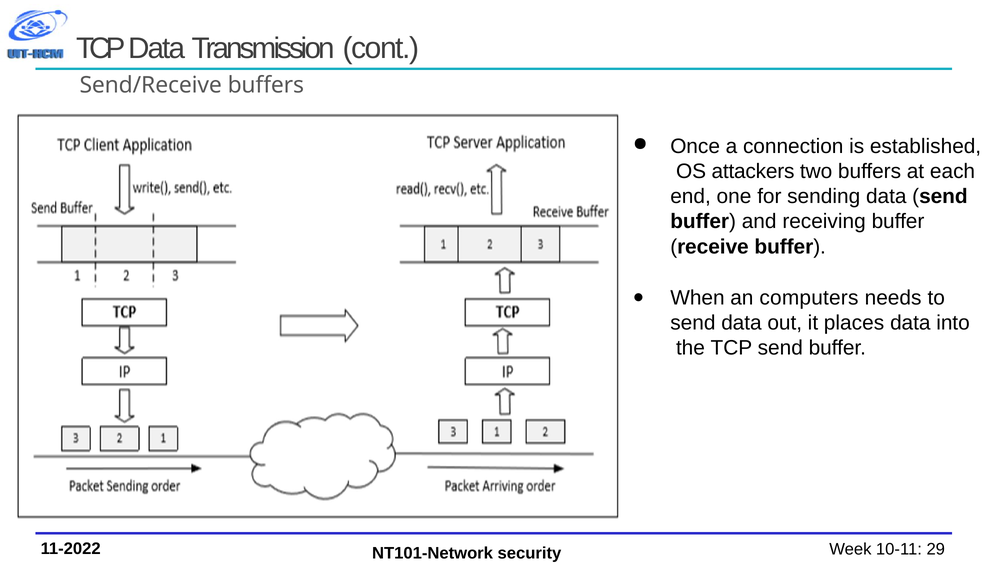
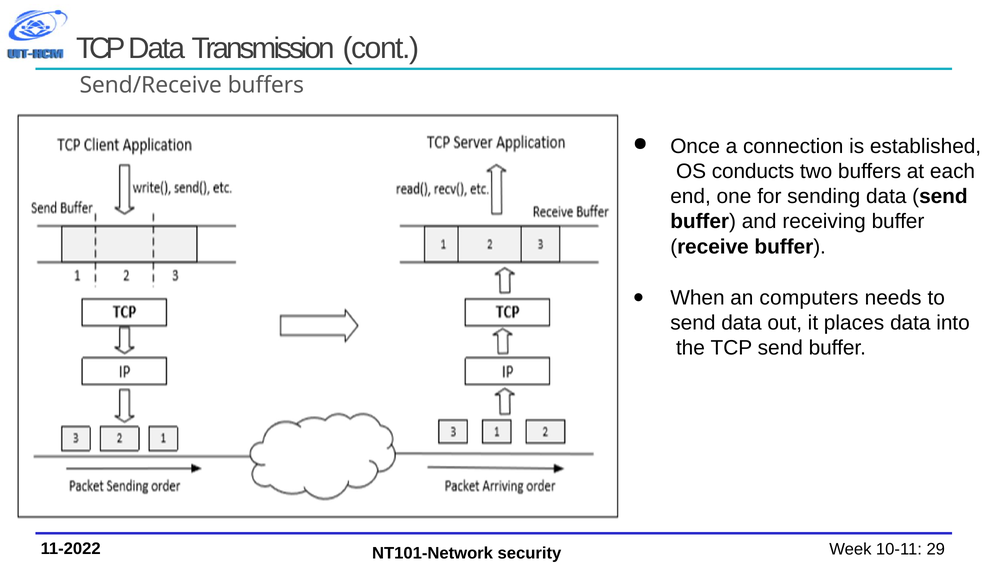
attackers: attackers -> conducts
